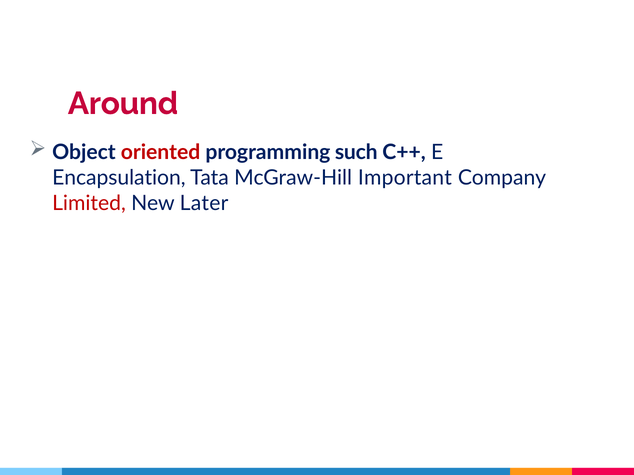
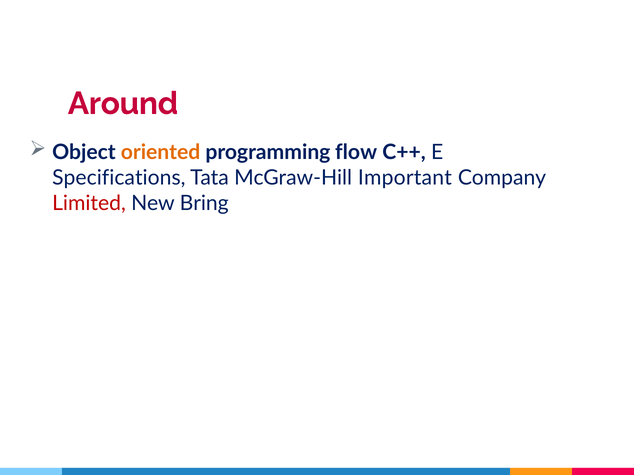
oriented colour: red -> orange
such: such -> flow
Encapsulation: Encapsulation -> Specifications
Later: Later -> Bring
